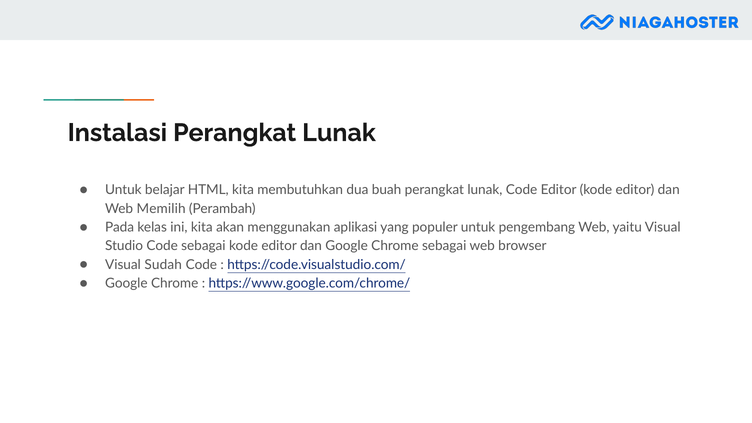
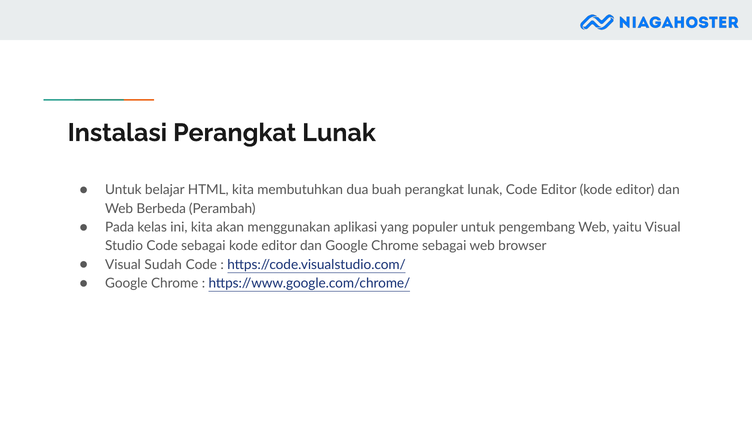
Memilih: Memilih -> Berbeda
